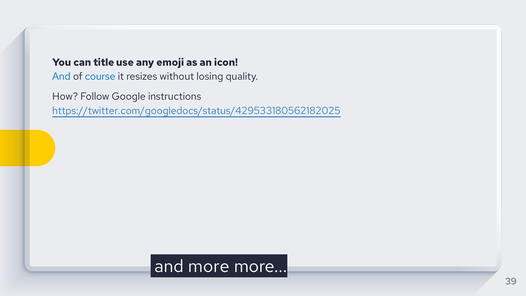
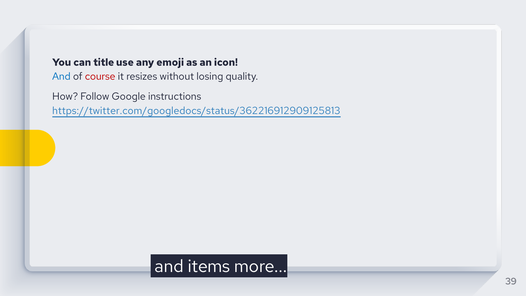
course colour: blue -> red
https://twitter.com/googledocs/status/429533180562182025: https://twitter.com/googledocs/status/429533180562182025 -> https://twitter.com/googledocs/status/362216912909125813
and more: more -> items
